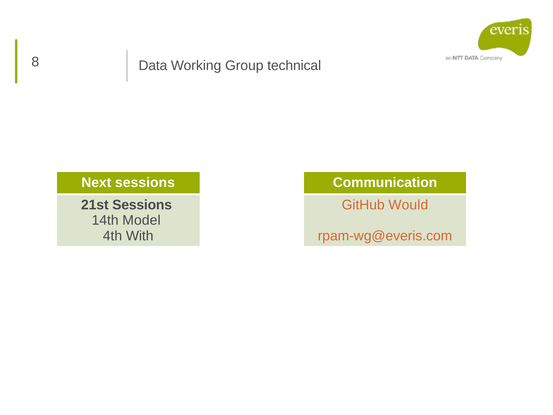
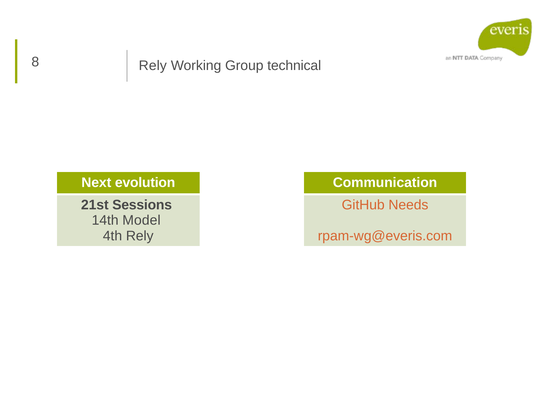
8 Data: Data -> Rely
Next sessions: sessions -> evolution
Would: Would -> Needs
4th With: With -> Rely
